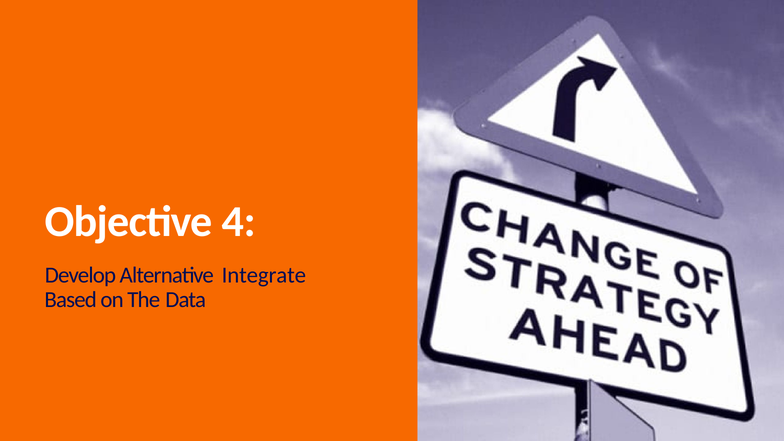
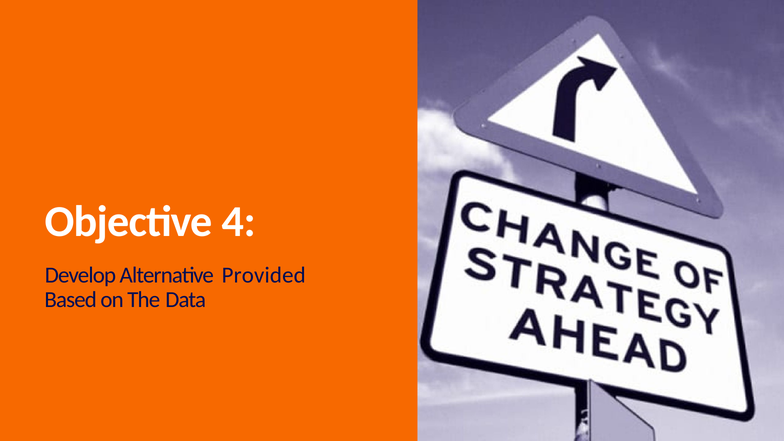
Integrate: Integrate -> Provided
